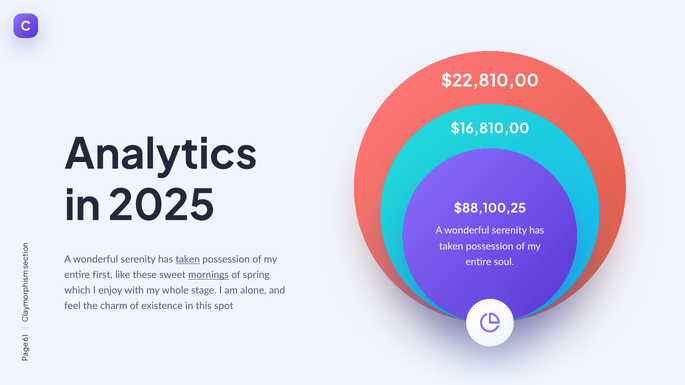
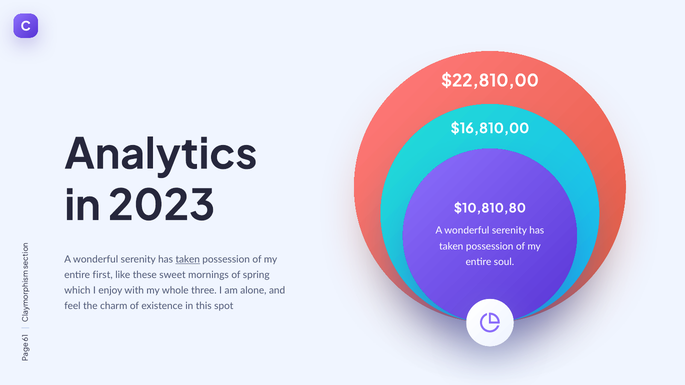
2025: 2025 -> 2023
$88,100,25: $88,100,25 -> $10,810,80
mornings underline: present -> none
stage: stage -> three
